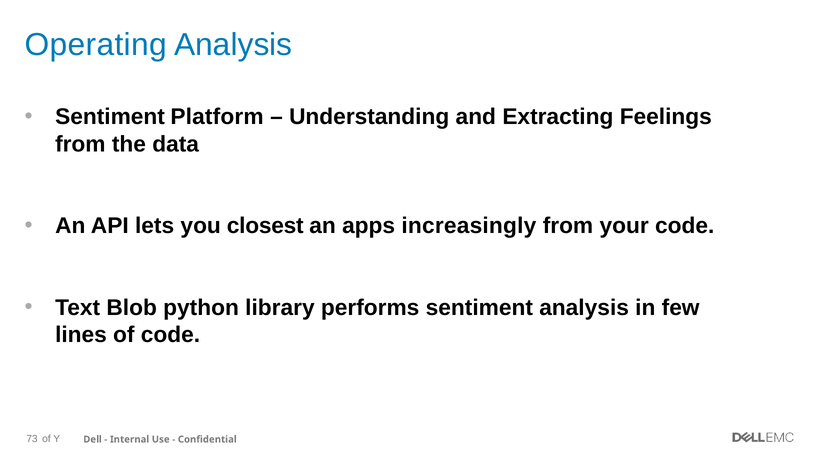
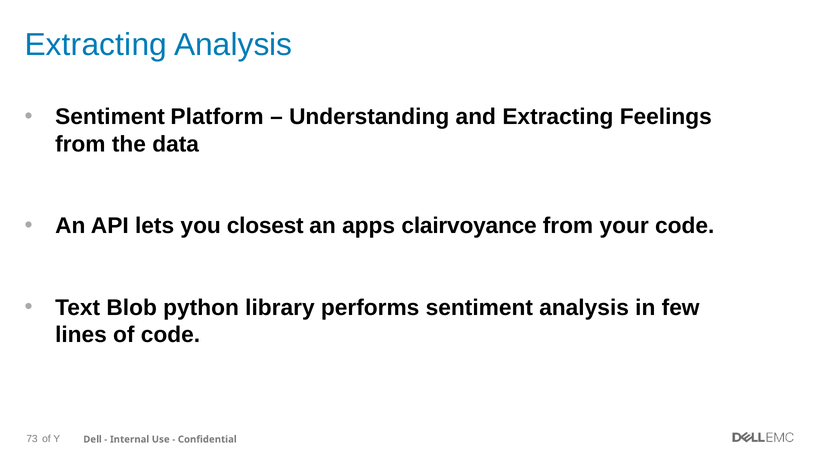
Operating at (96, 45): Operating -> Extracting
increasingly: increasingly -> clairvoyance
